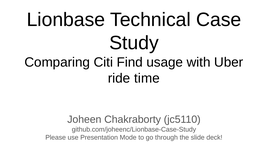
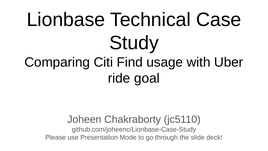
time: time -> goal
